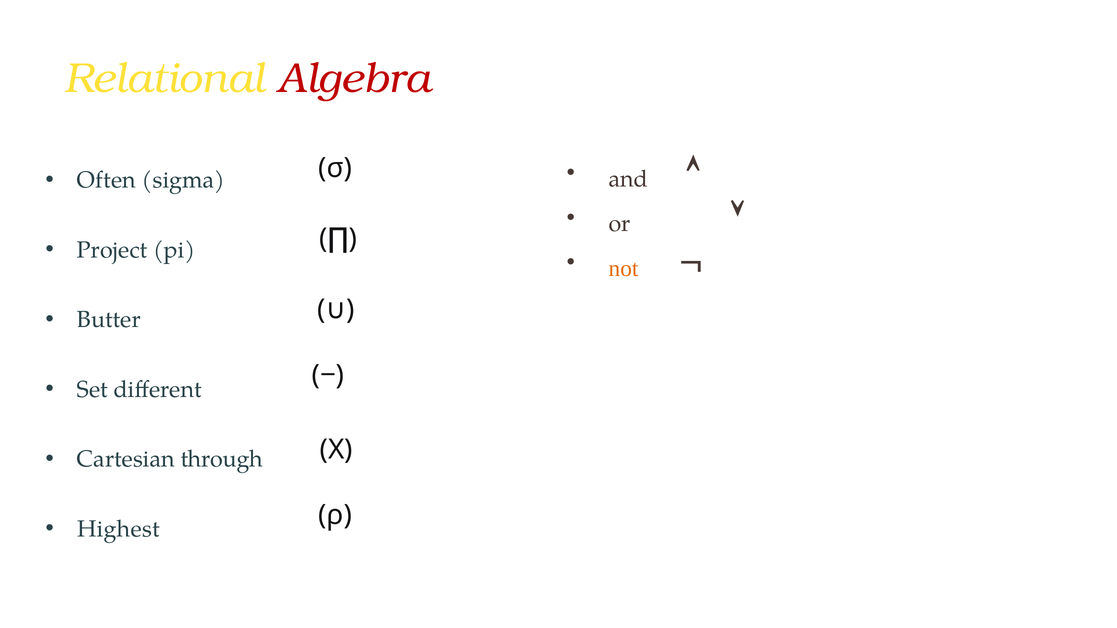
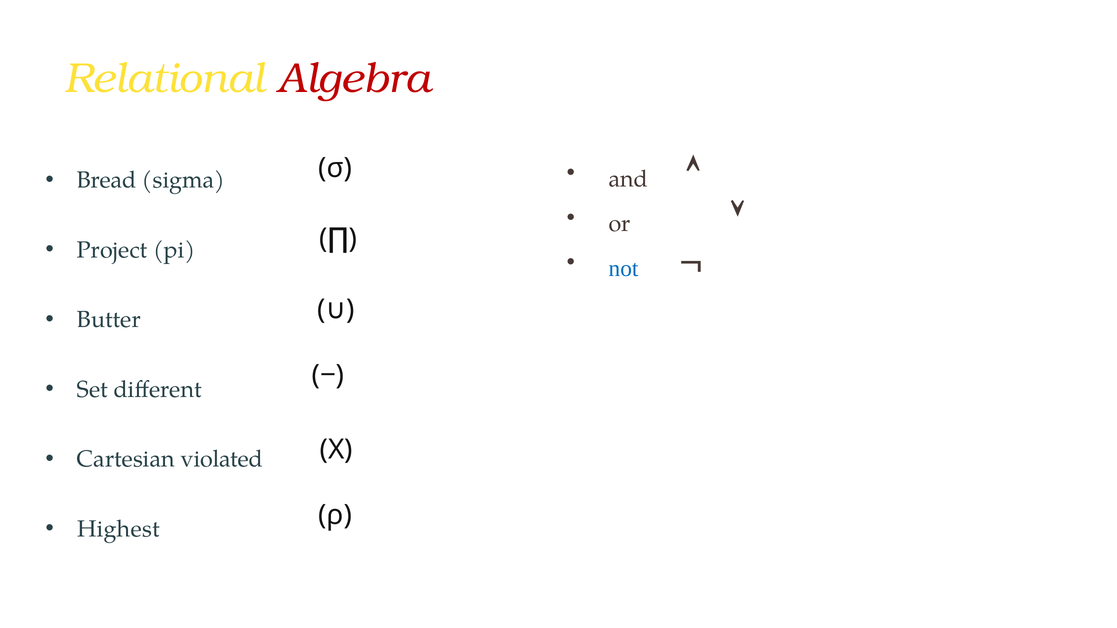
Often: Often -> Bread
not colour: orange -> blue
through: through -> violated
